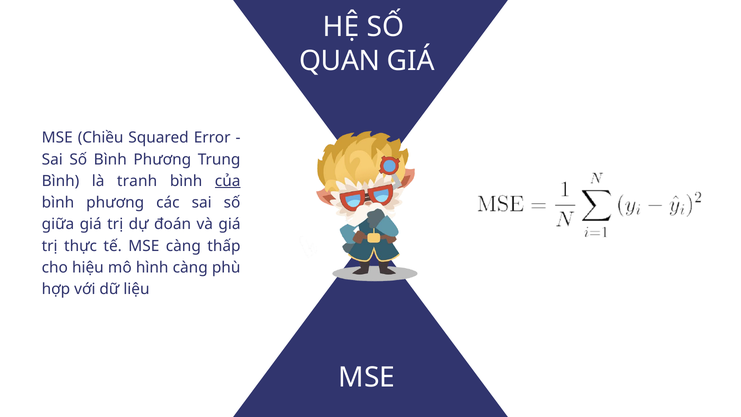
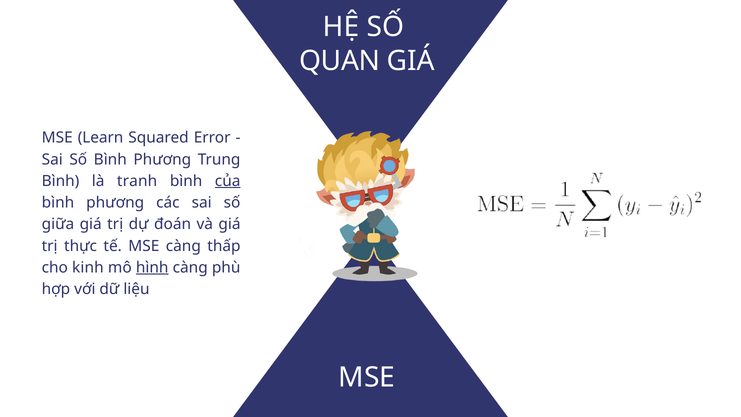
Chiều: Chiều -> Learn
hiệu: hiệu -> kinh
hình underline: none -> present
